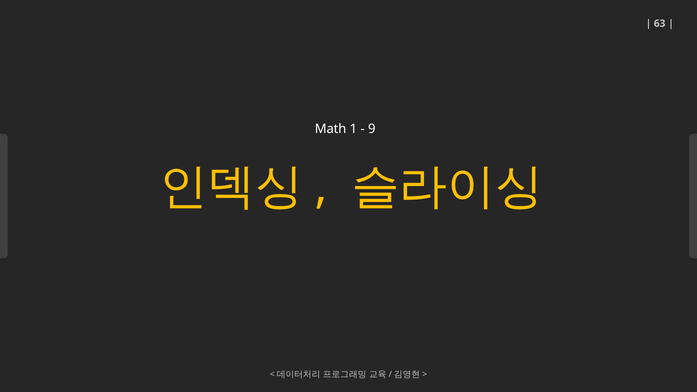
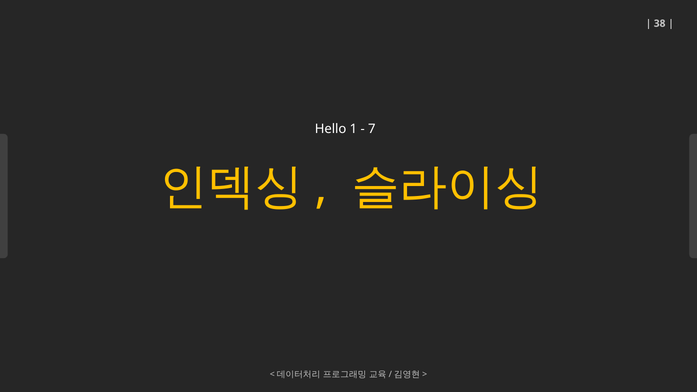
63: 63 -> 38
Math: Math -> Hello
9: 9 -> 7
